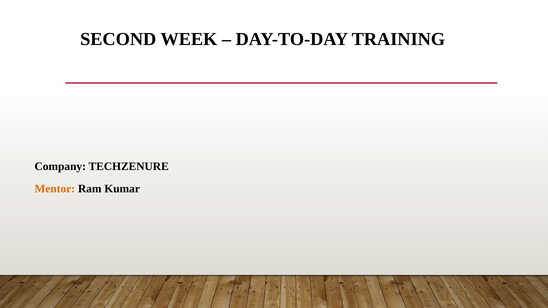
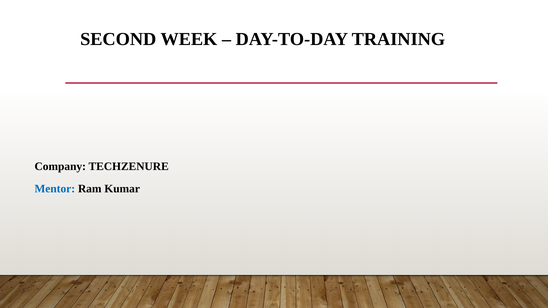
Mentor colour: orange -> blue
